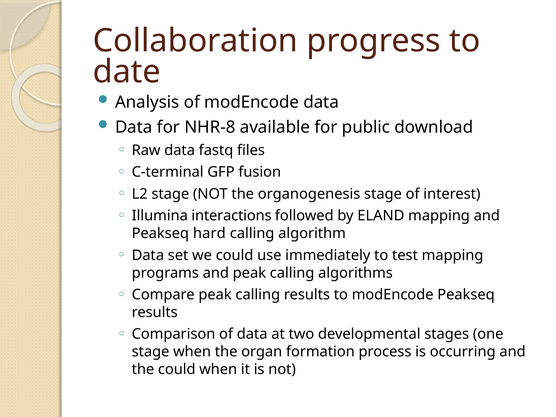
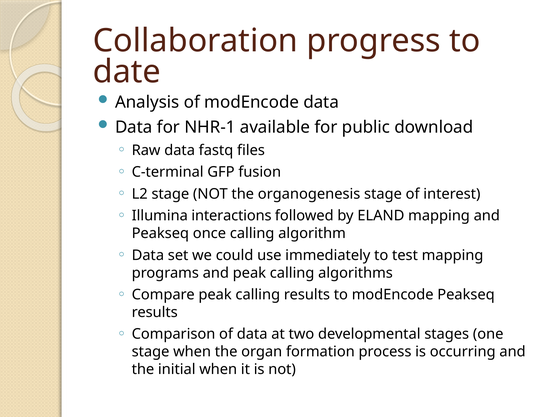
NHR-8: NHR-8 -> NHR-1
hard: hard -> once
the could: could -> initial
